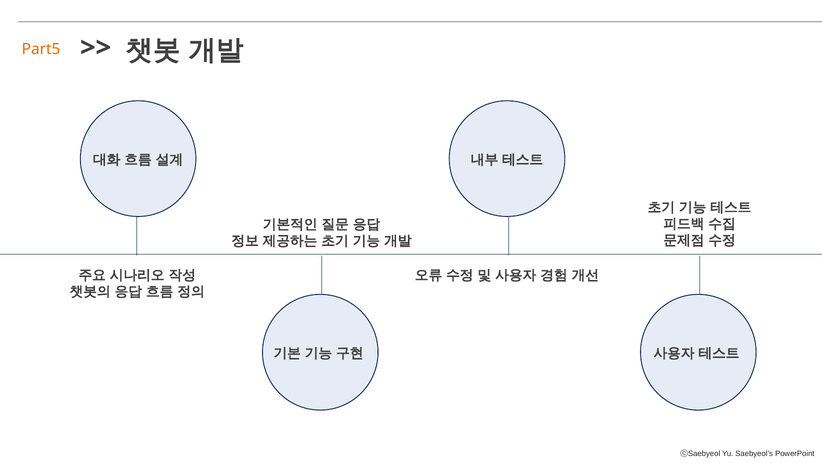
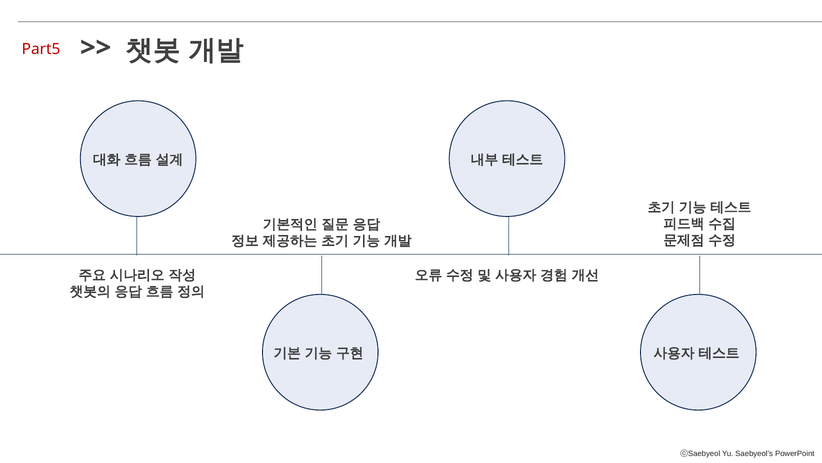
Part5 colour: orange -> red
